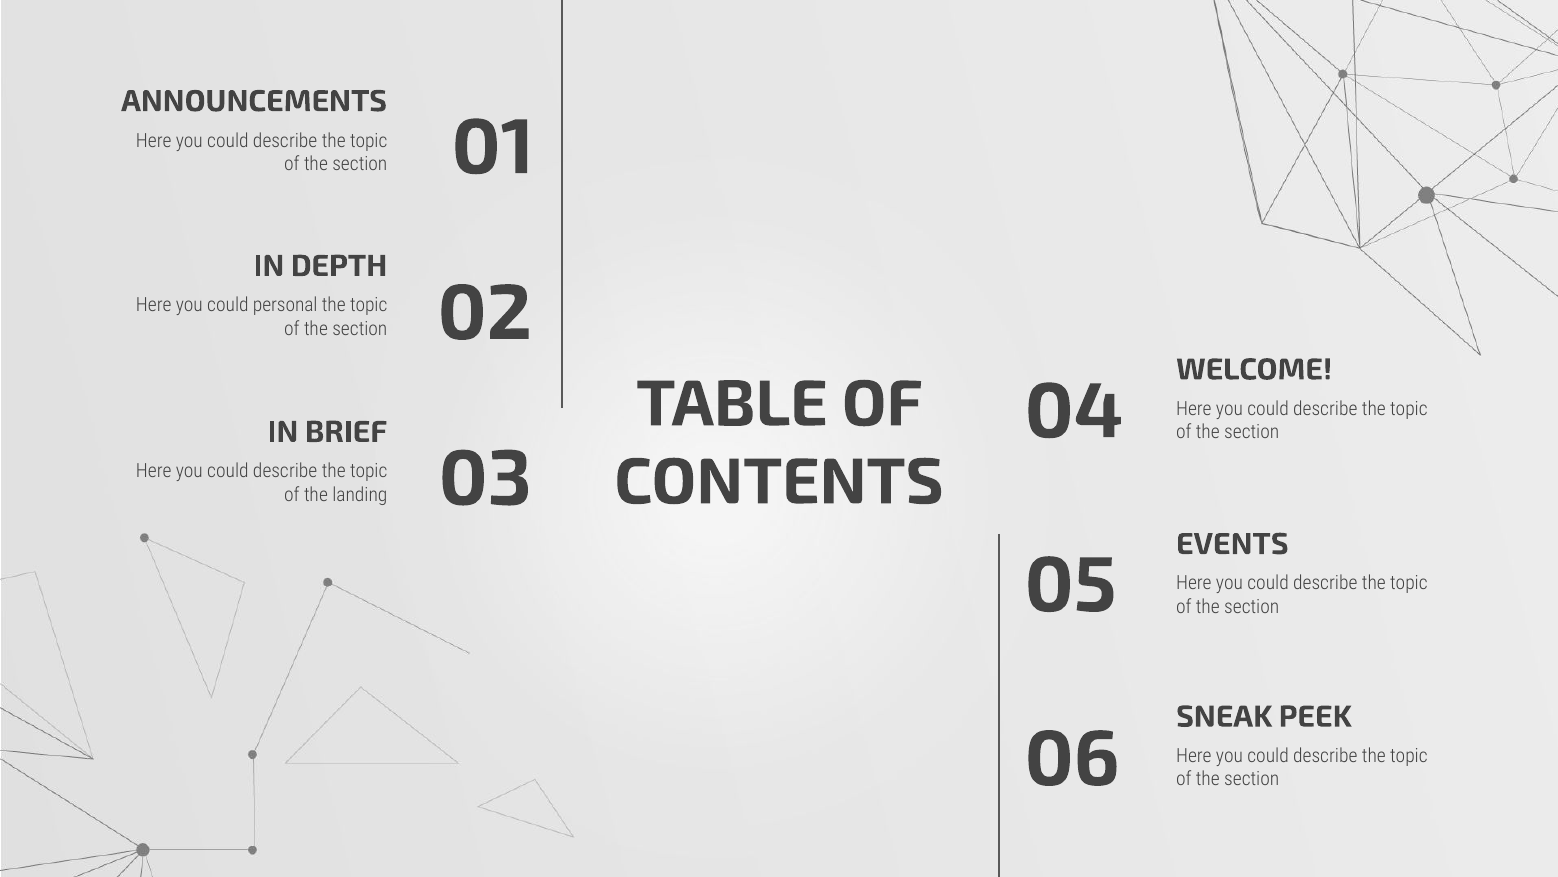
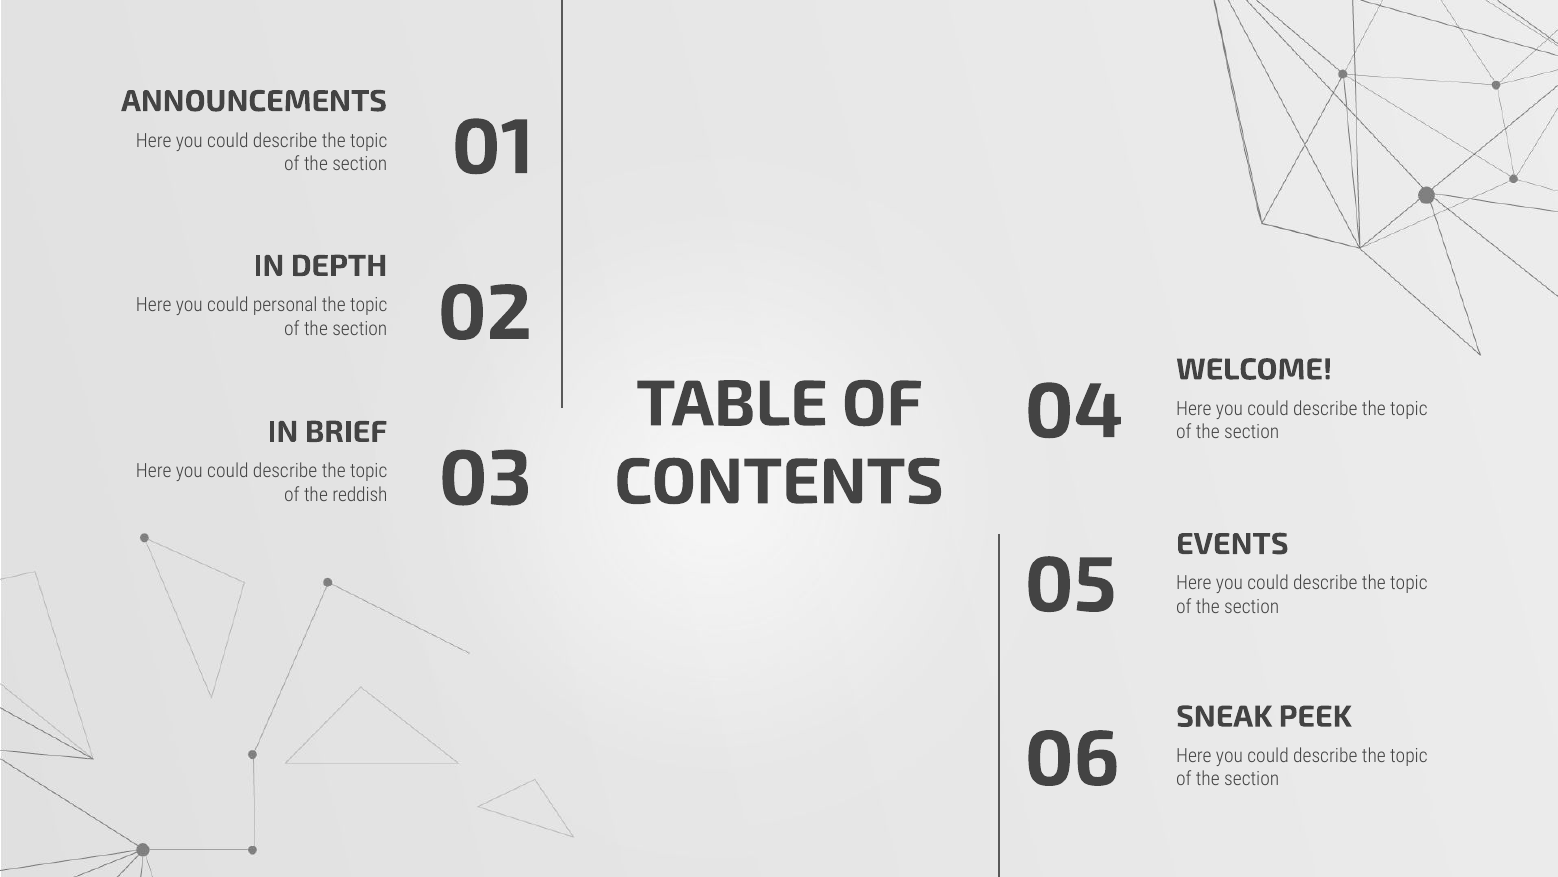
landing: landing -> reddish
